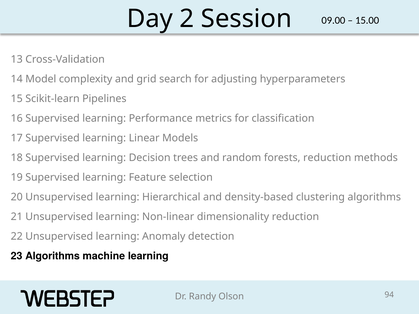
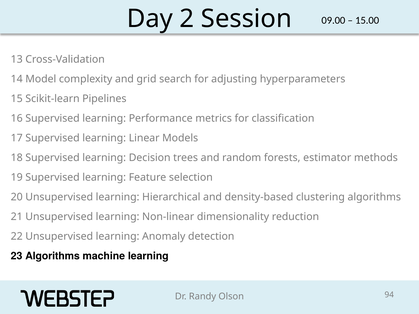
forests reduction: reduction -> estimator
